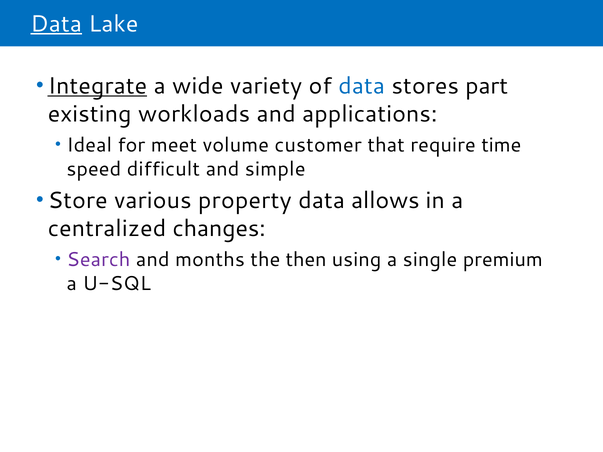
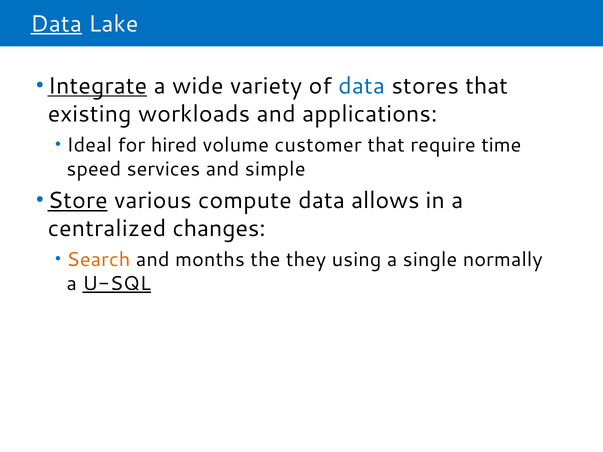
stores part: part -> that
meet: meet -> hired
difficult: difficult -> services
Store underline: none -> present
property: property -> compute
Search colour: purple -> orange
then: then -> they
premium: premium -> normally
U-SQL underline: none -> present
